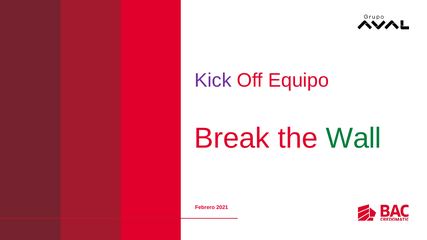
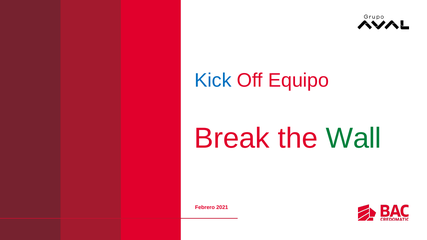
Kick colour: purple -> blue
